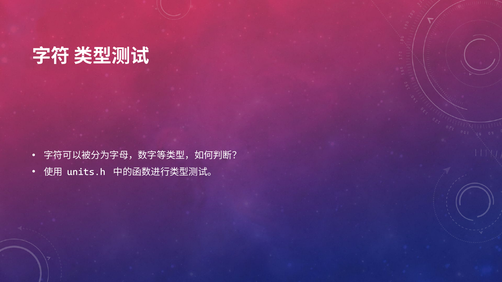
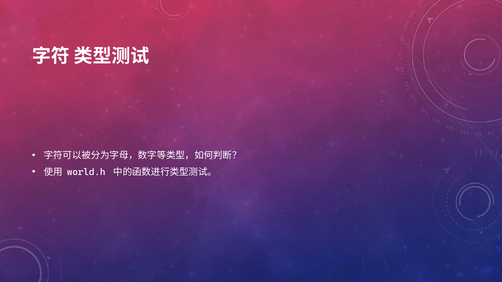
units.h: units.h -> world.h
